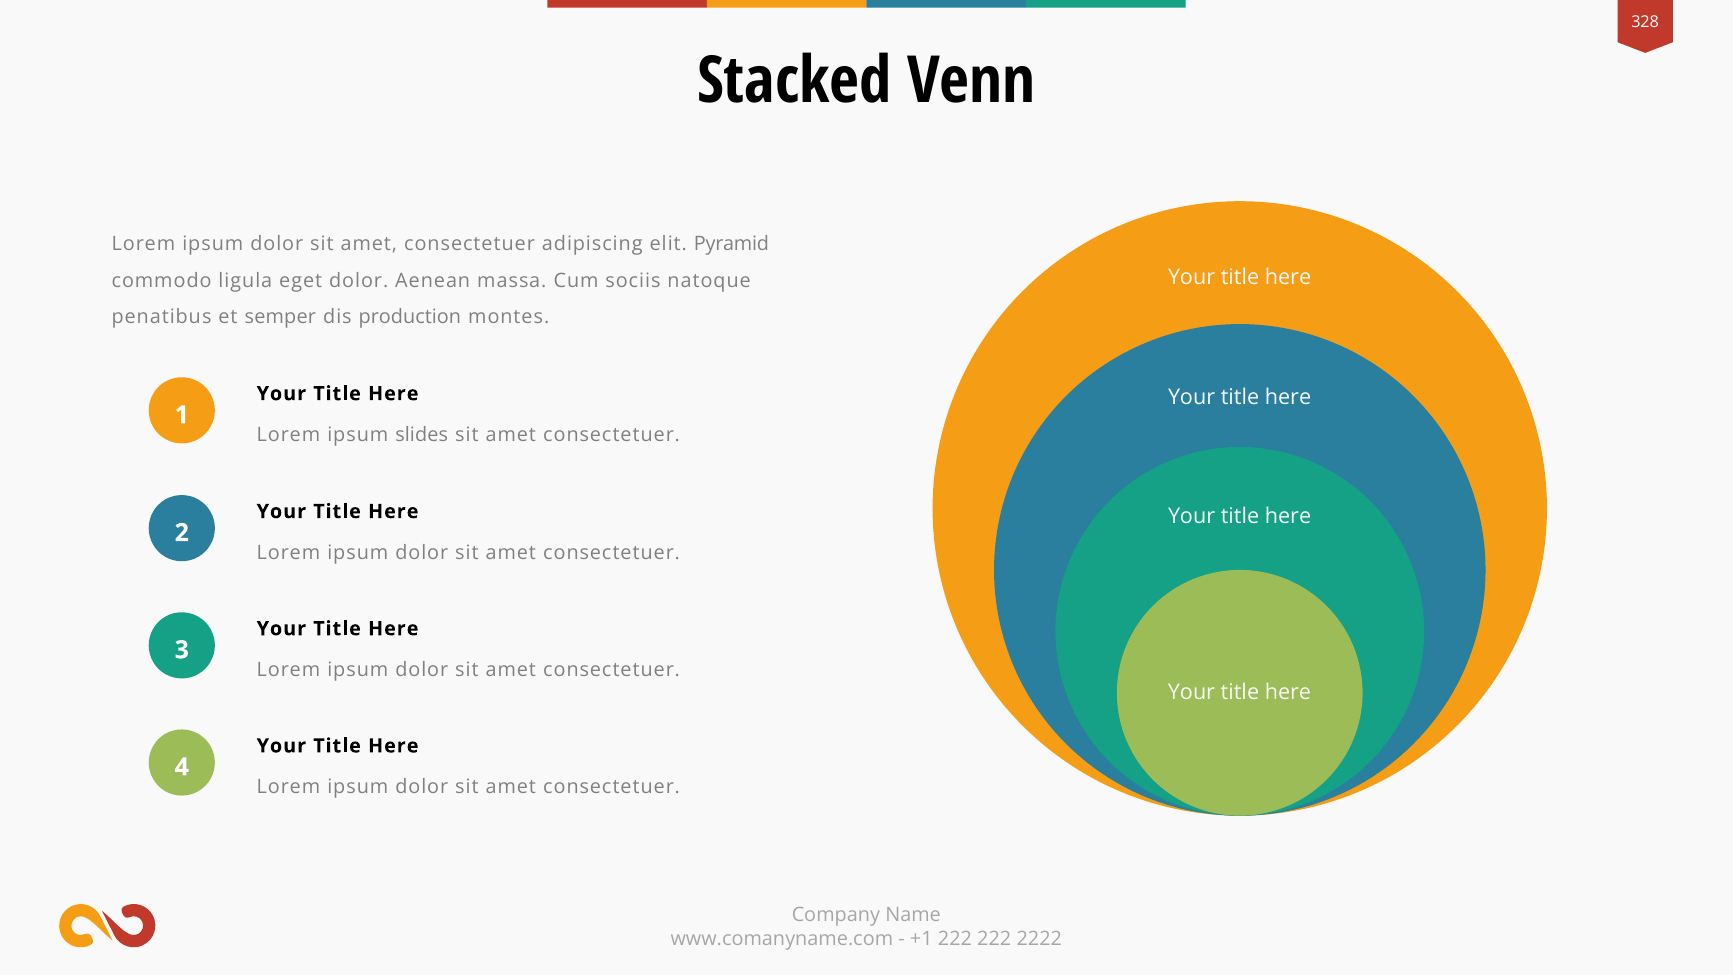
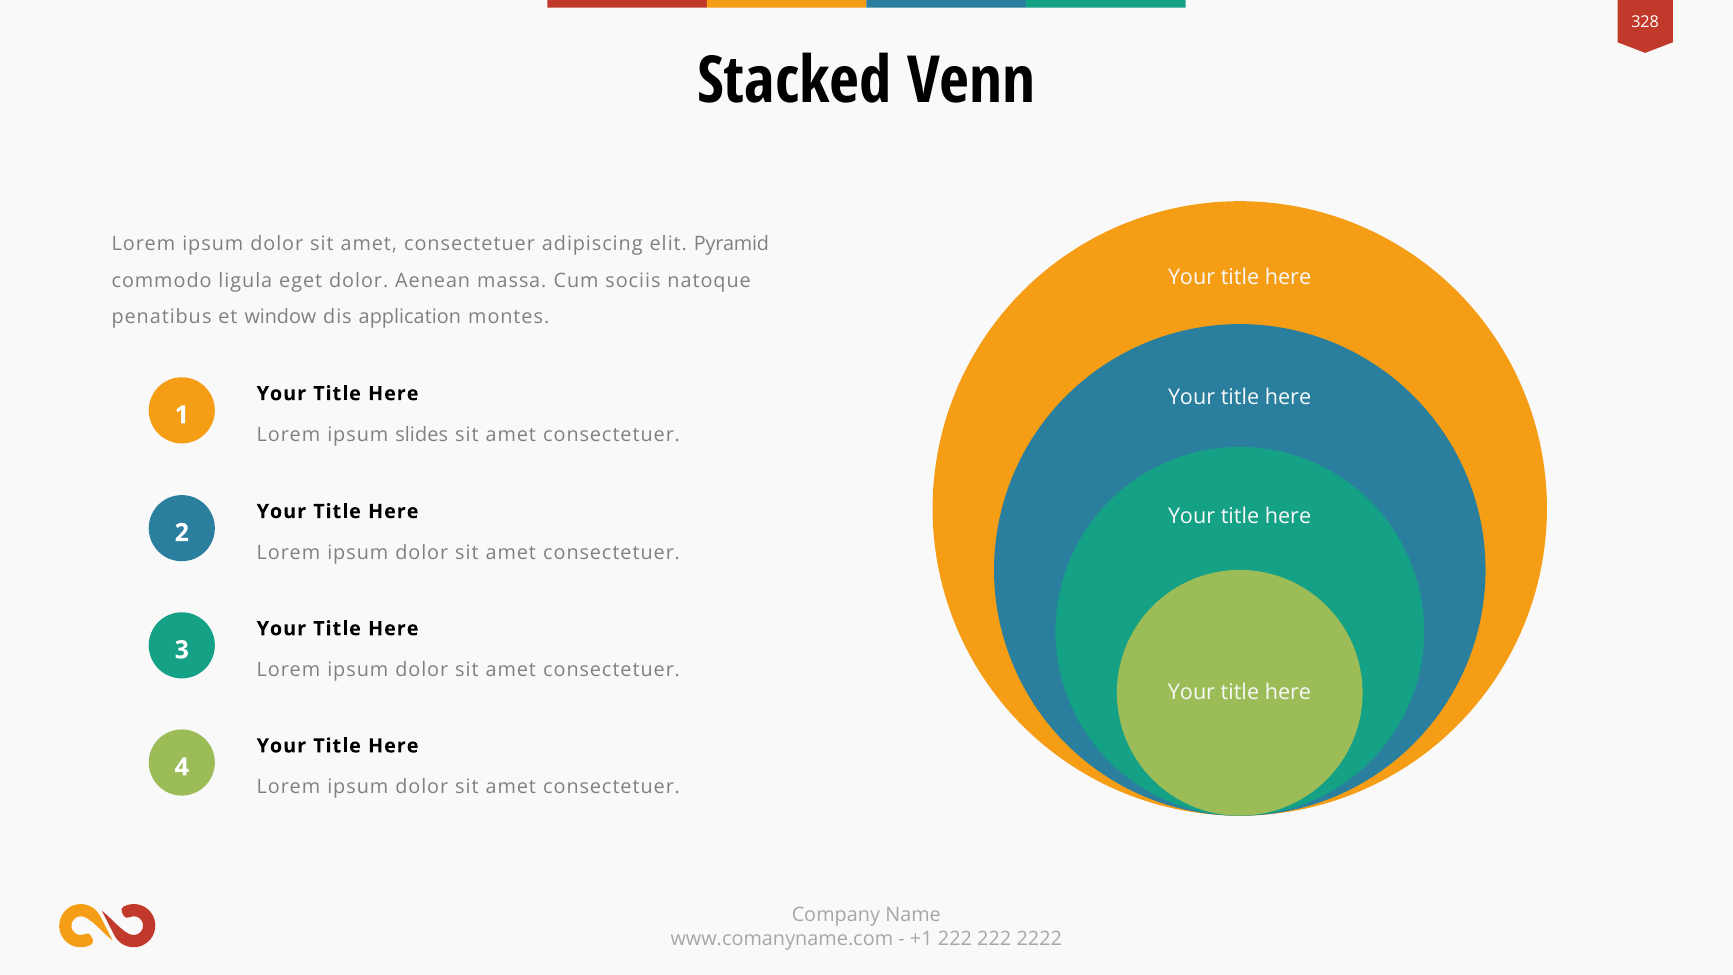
semper: semper -> window
production: production -> application
